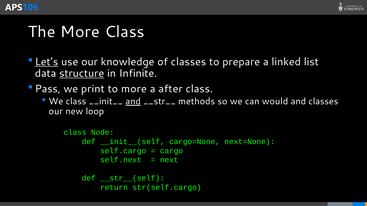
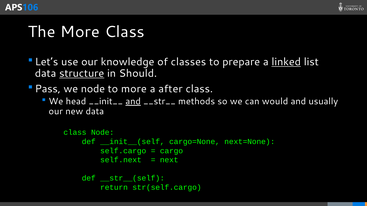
Let’s underline: present -> none
linked underline: none -> present
Infinite: Infinite -> Should
we print: print -> node
We class: class -> head
and classes: classes -> usually
new loop: loop -> data
